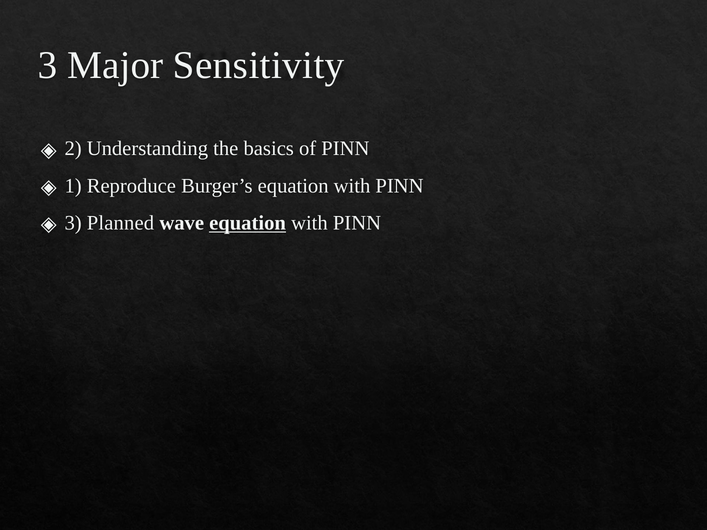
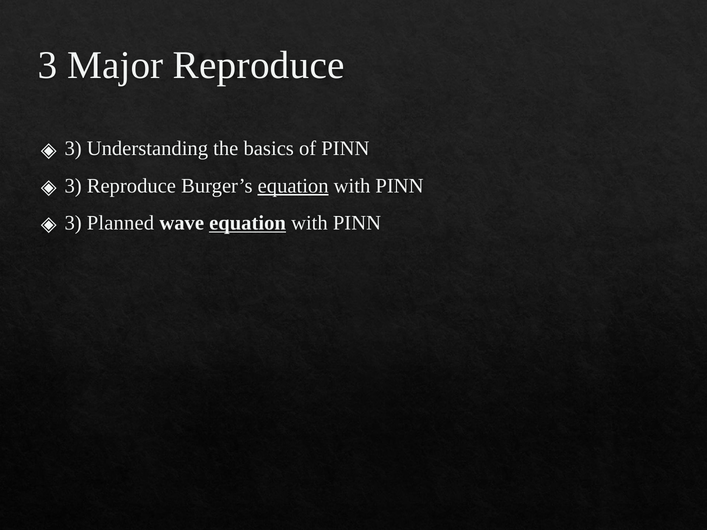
Major Sensitivity: Sensitivity -> Reproduce
2 at (73, 149): 2 -> 3
1 at (73, 186): 1 -> 3
equation at (293, 186) underline: none -> present
